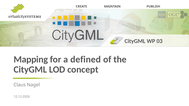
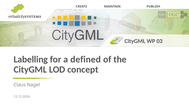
Mapping: Mapping -> Labelling
